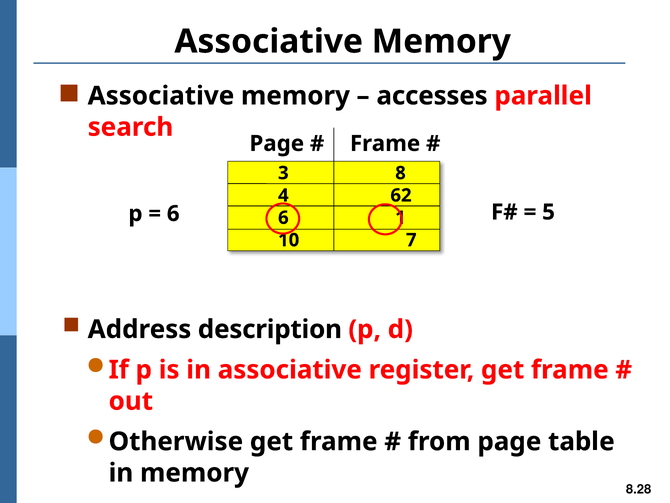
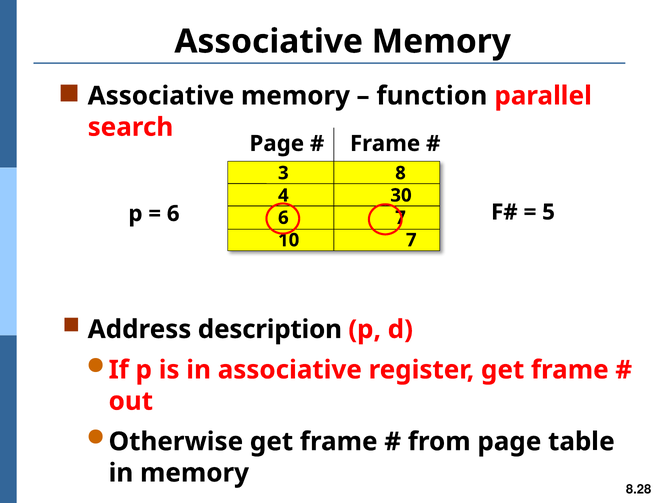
accesses: accesses -> function
62: 62 -> 30
6 1: 1 -> 7
